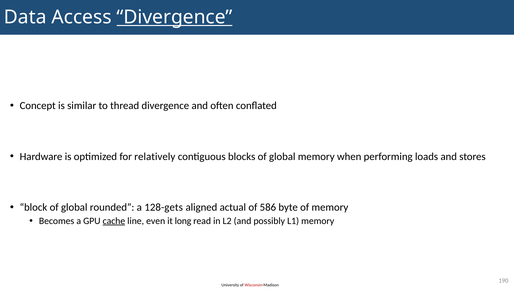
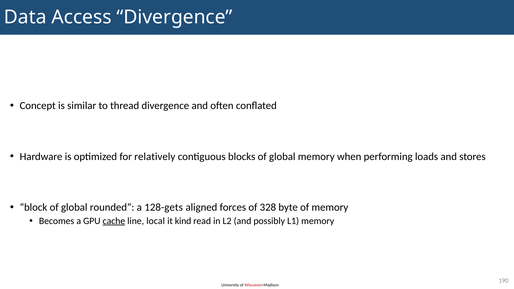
Divergence at (175, 17) underline: present -> none
actual: actual -> forces
586: 586 -> 328
even: even -> local
long: long -> kind
